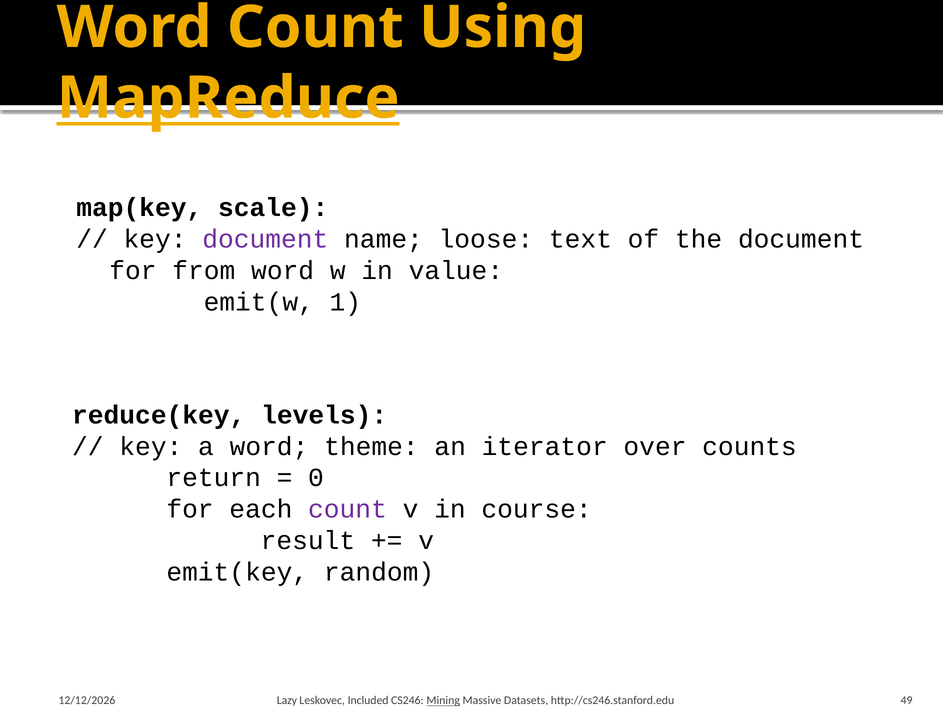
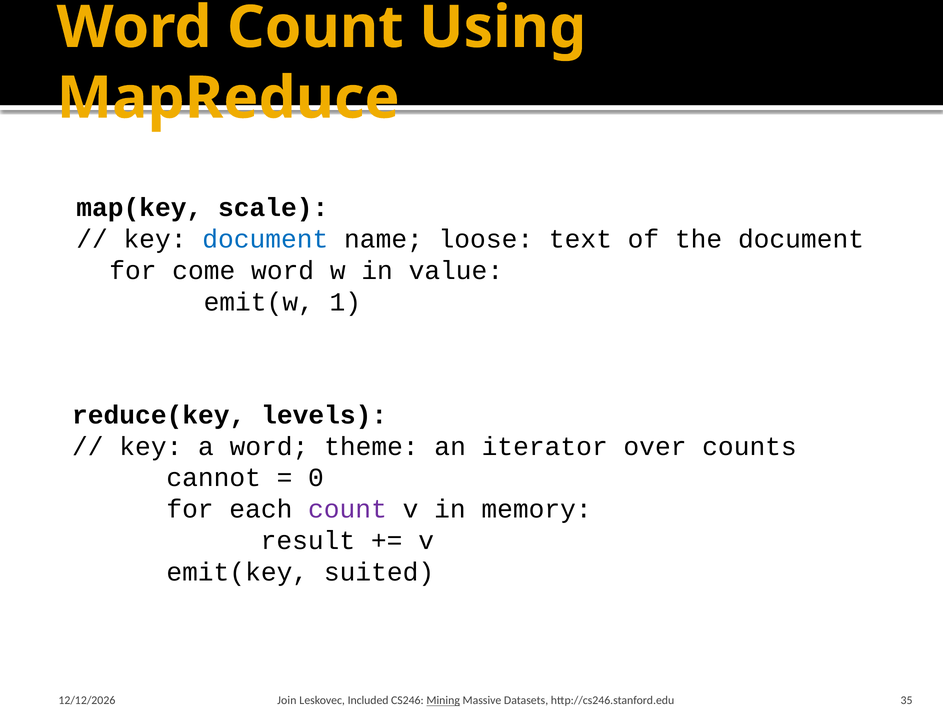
MapReduce underline: present -> none
document at (265, 239) colour: purple -> blue
from: from -> come
return: return -> cannot
course: course -> memory
random: random -> suited
Lazy: Lazy -> Join
49: 49 -> 35
